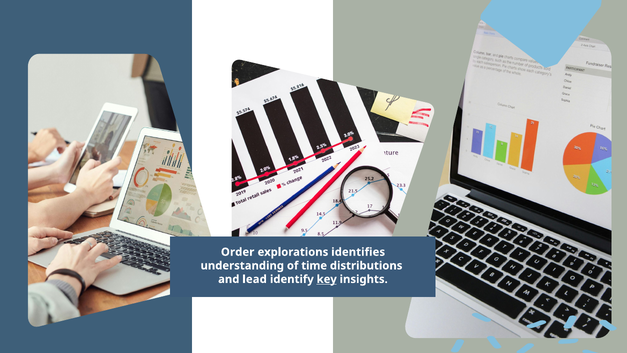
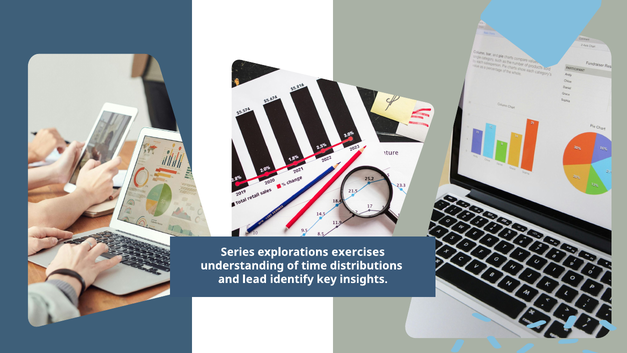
Order: Order -> Series
identifies: identifies -> exercises
key underline: present -> none
